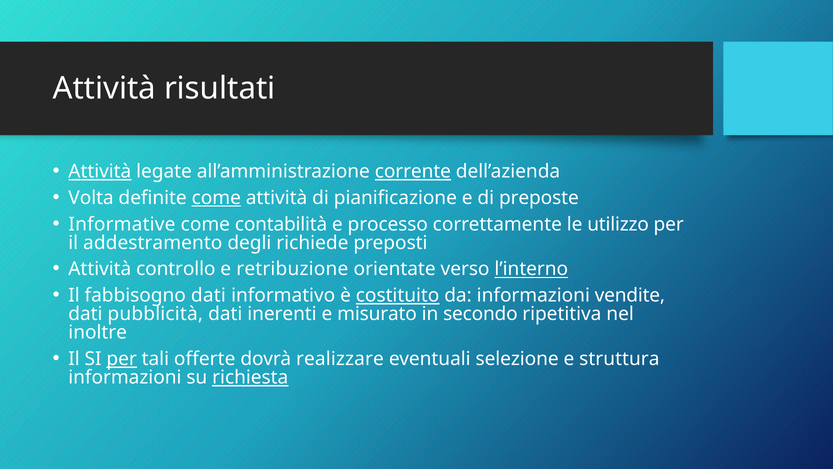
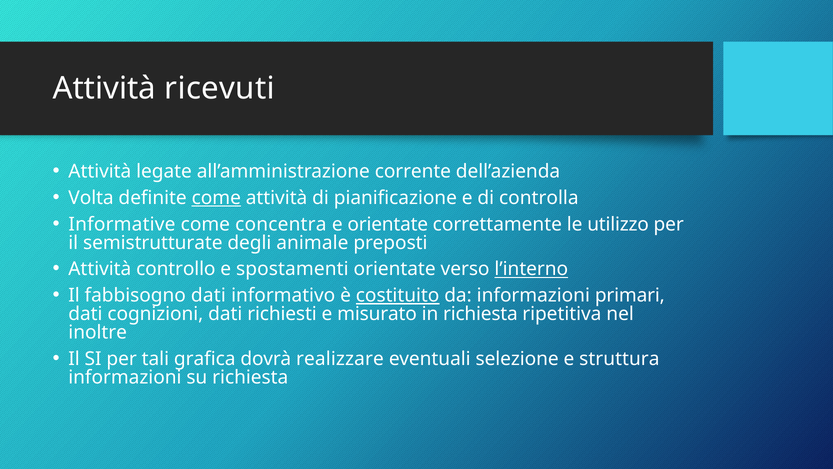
risultati: risultati -> ricevuti
Attività at (100, 171) underline: present -> none
corrente underline: present -> none
preposte: preposte -> controlla
contabilità: contabilità -> concentra
e processo: processo -> orientate
addestramento: addestramento -> semistrutturate
richiede: richiede -> animale
retribuzione: retribuzione -> spostamenti
vendite: vendite -> primari
pubblicità: pubblicità -> cognizioni
inerenti: inerenti -> richiesti
in secondo: secondo -> richiesta
per at (122, 359) underline: present -> none
offerte: offerte -> grafica
richiesta at (250, 377) underline: present -> none
